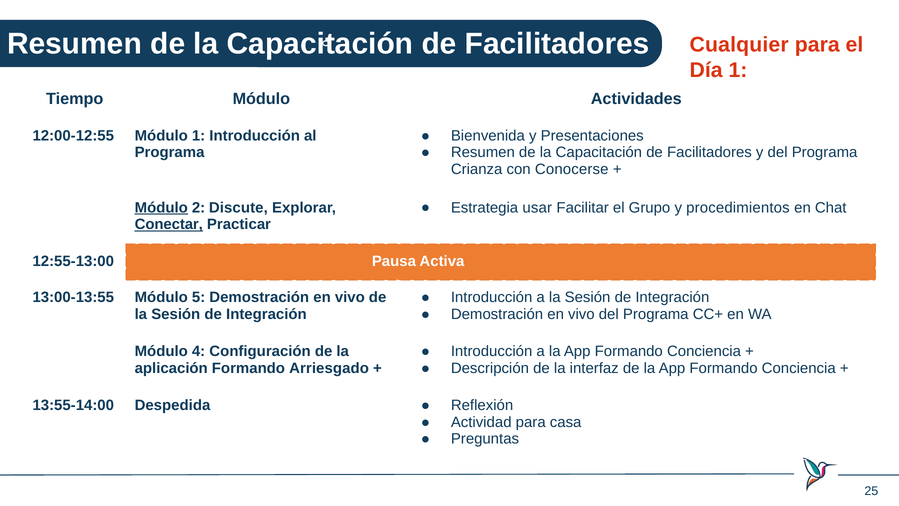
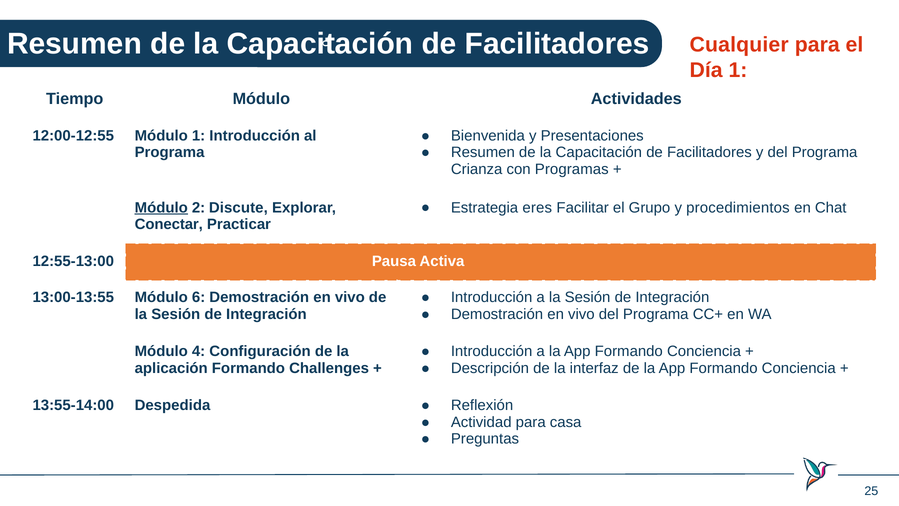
Conocerse: Conocerse -> Programas
usar: usar -> eres
Conectar underline: present -> none
5: 5 -> 6
Arriesgado: Arriesgado -> Challenges
